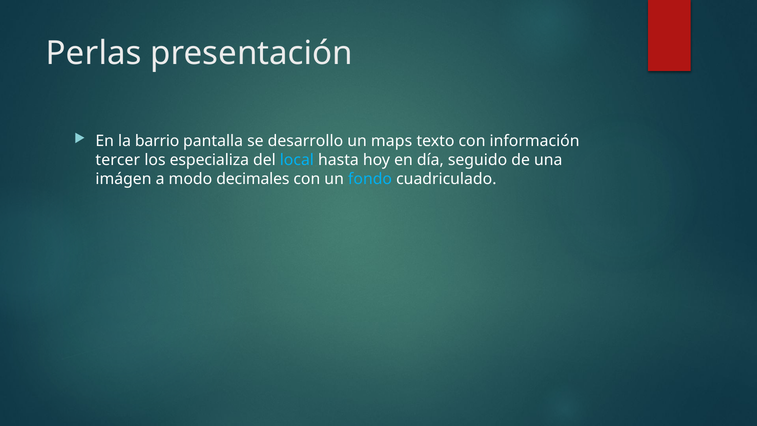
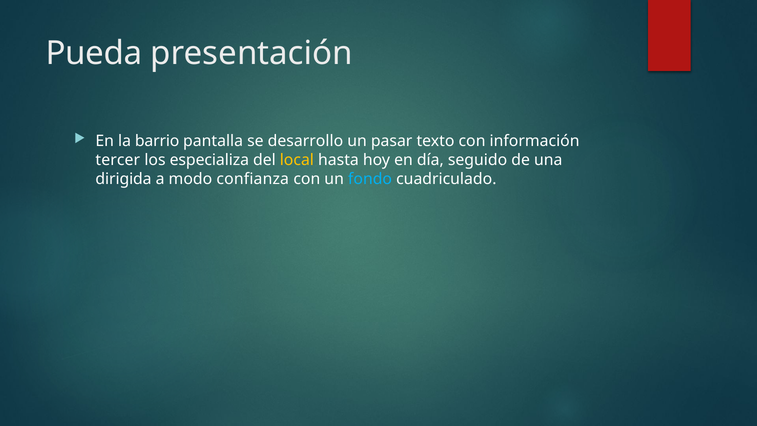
Perlas: Perlas -> Pueda
maps: maps -> pasar
local colour: light blue -> yellow
imágen: imágen -> dirigida
decimales: decimales -> confianza
